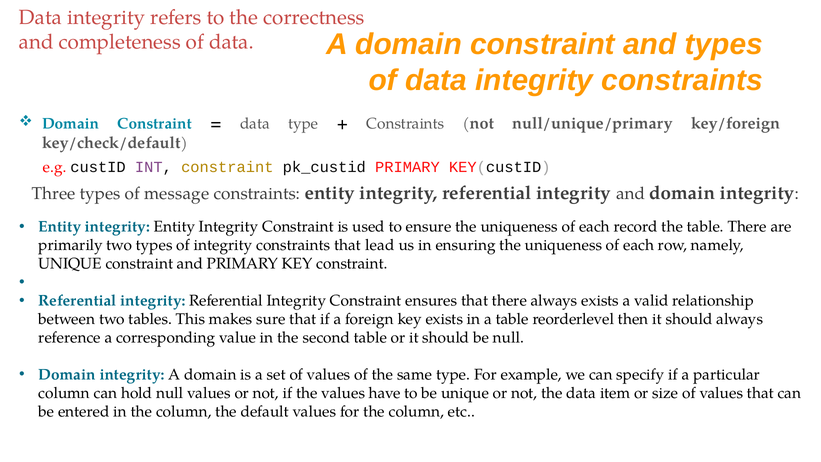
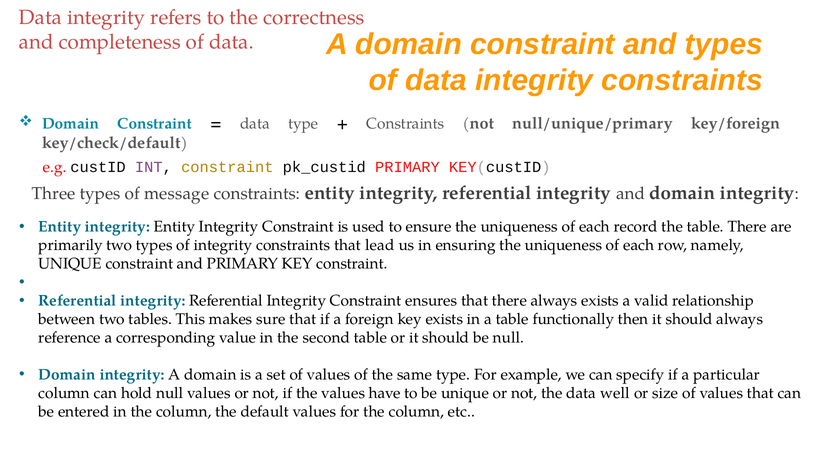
reorderlevel: reorderlevel -> functionally
item: item -> well
